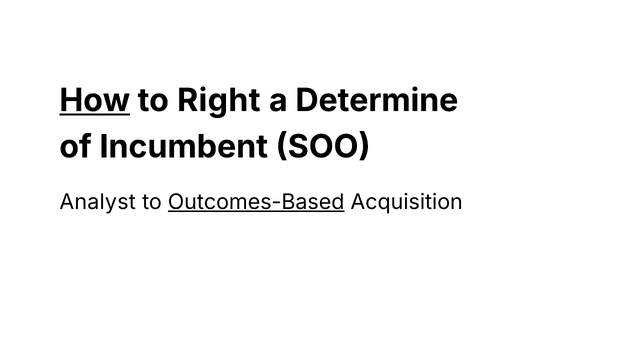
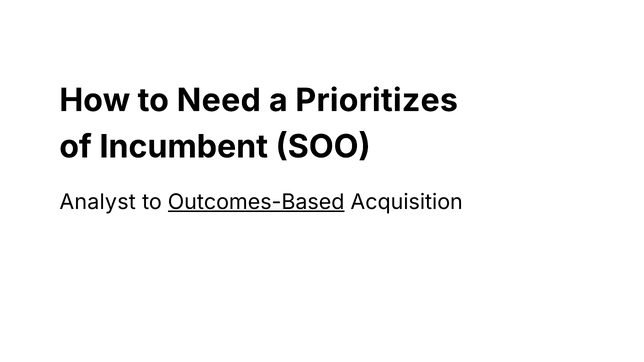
How underline: present -> none
Right: Right -> Need
Determine: Determine -> Prioritizes
